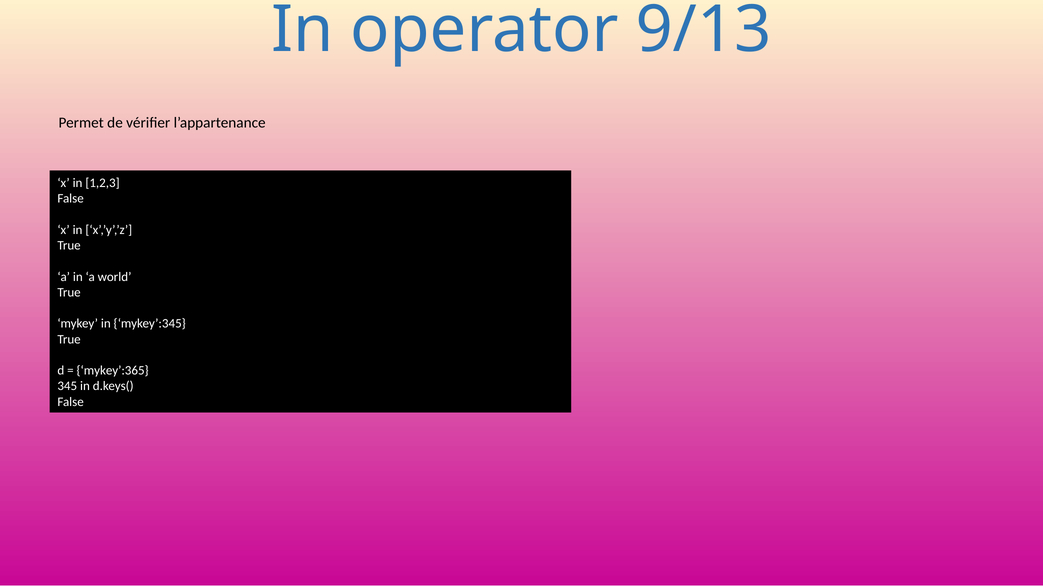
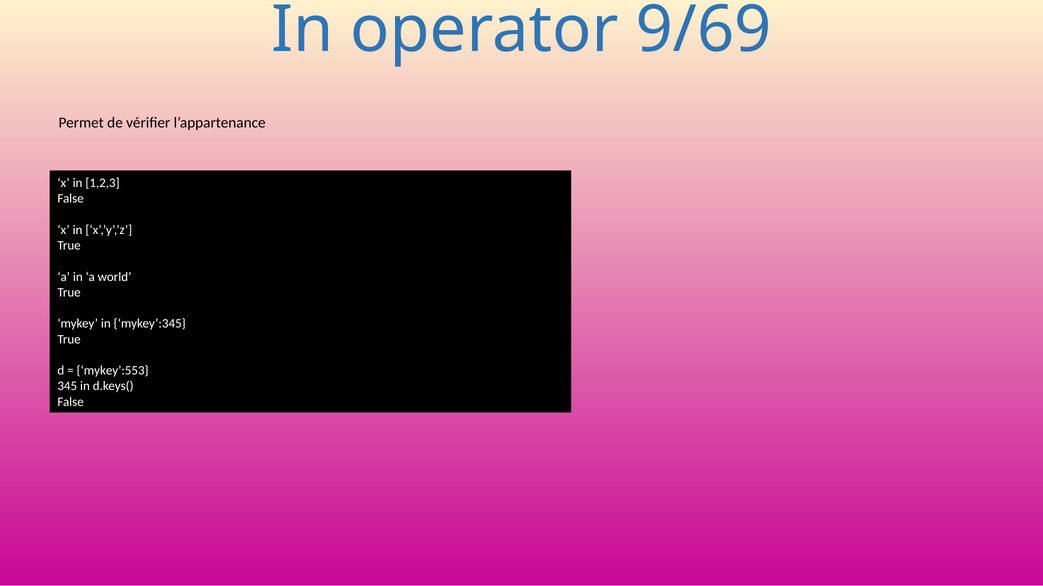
9/13: 9/13 -> 9/69
mykey’:365: mykey’:365 -> mykey’:553
